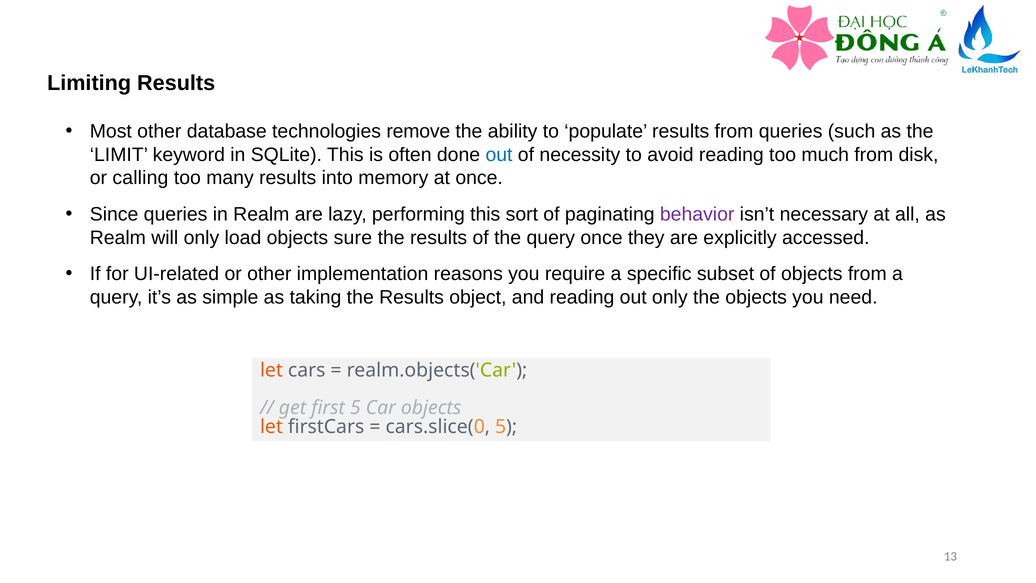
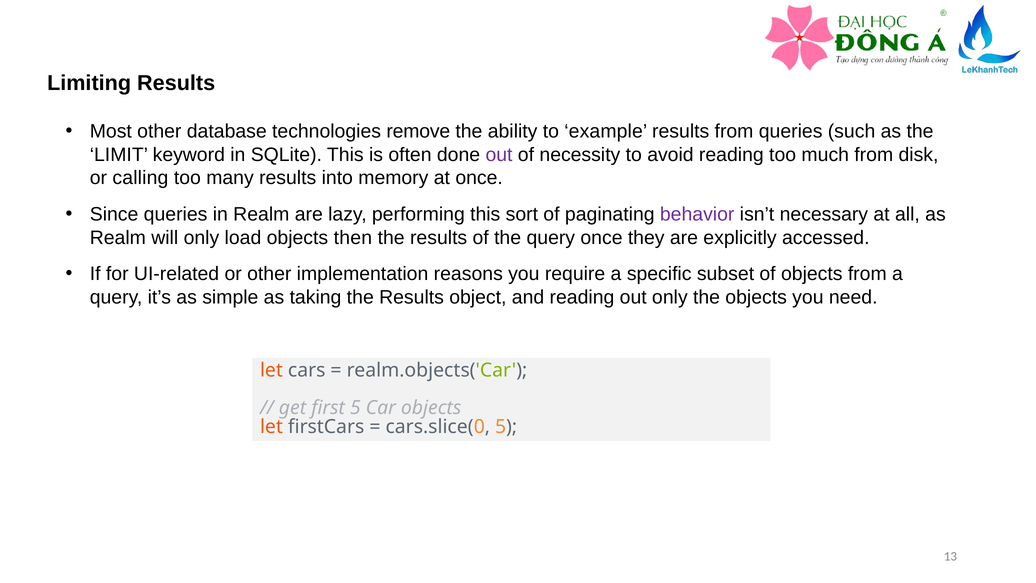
populate: populate -> example
out at (499, 155) colour: blue -> purple
sure: sure -> then
